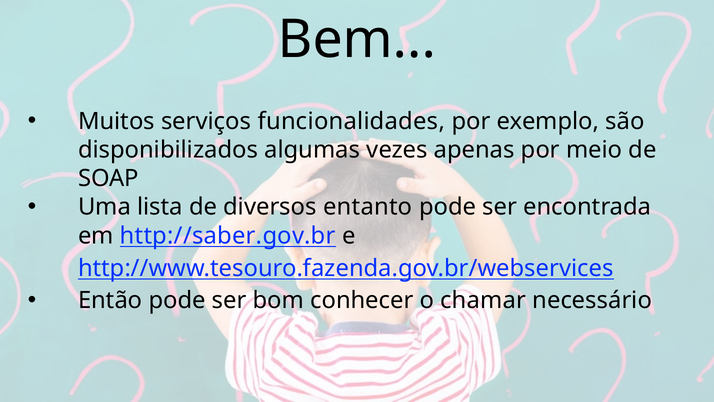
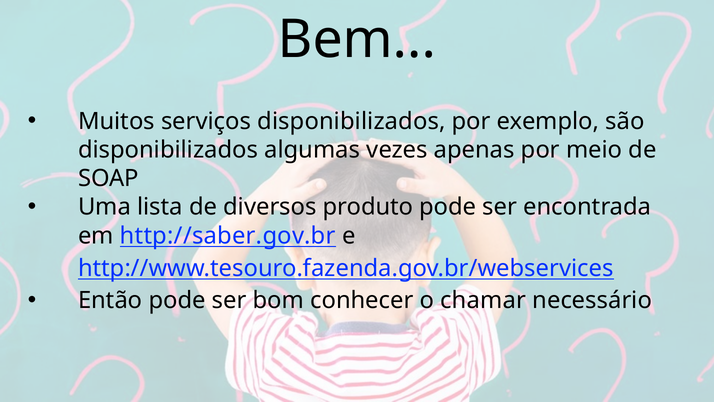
serviços funcionalidades: funcionalidades -> disponibilizados
entanto: entanto -> produto
